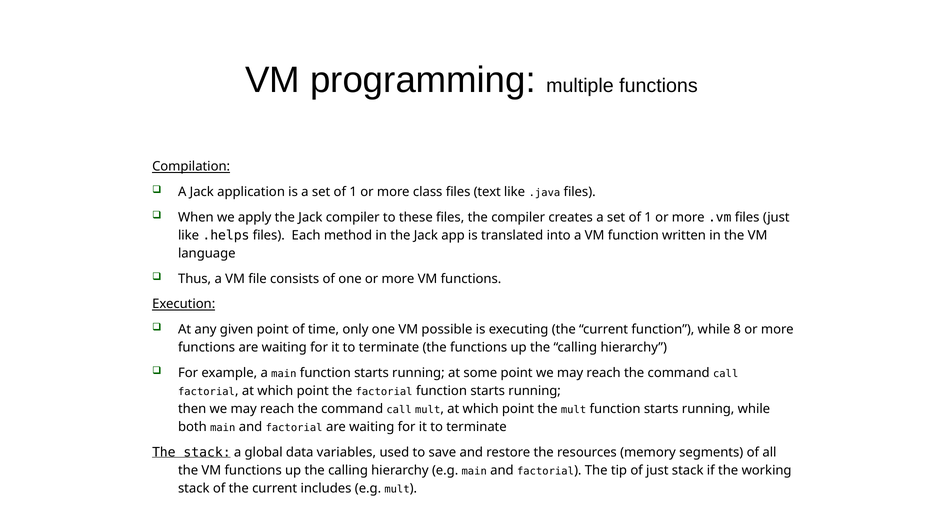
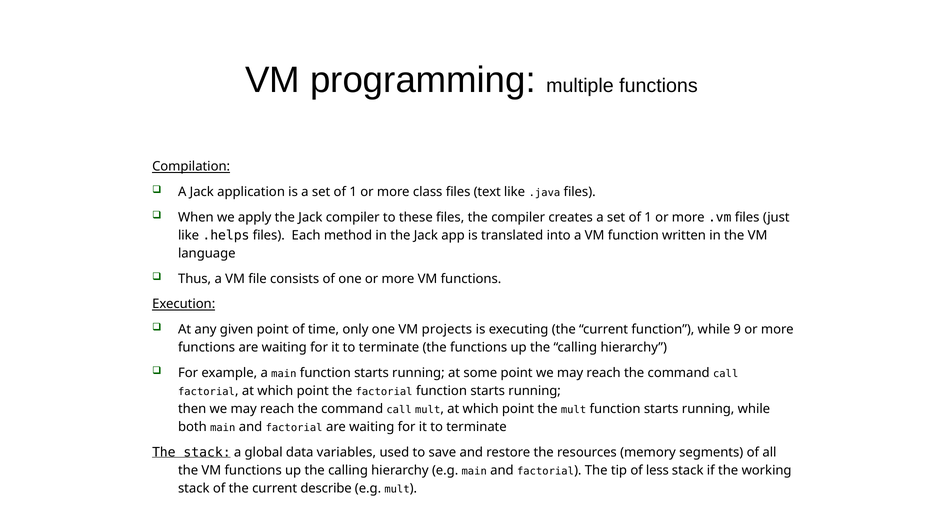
possible: possible -> projects
8: 8 -> 9
of just: just -> less
includes: includes -> describe
